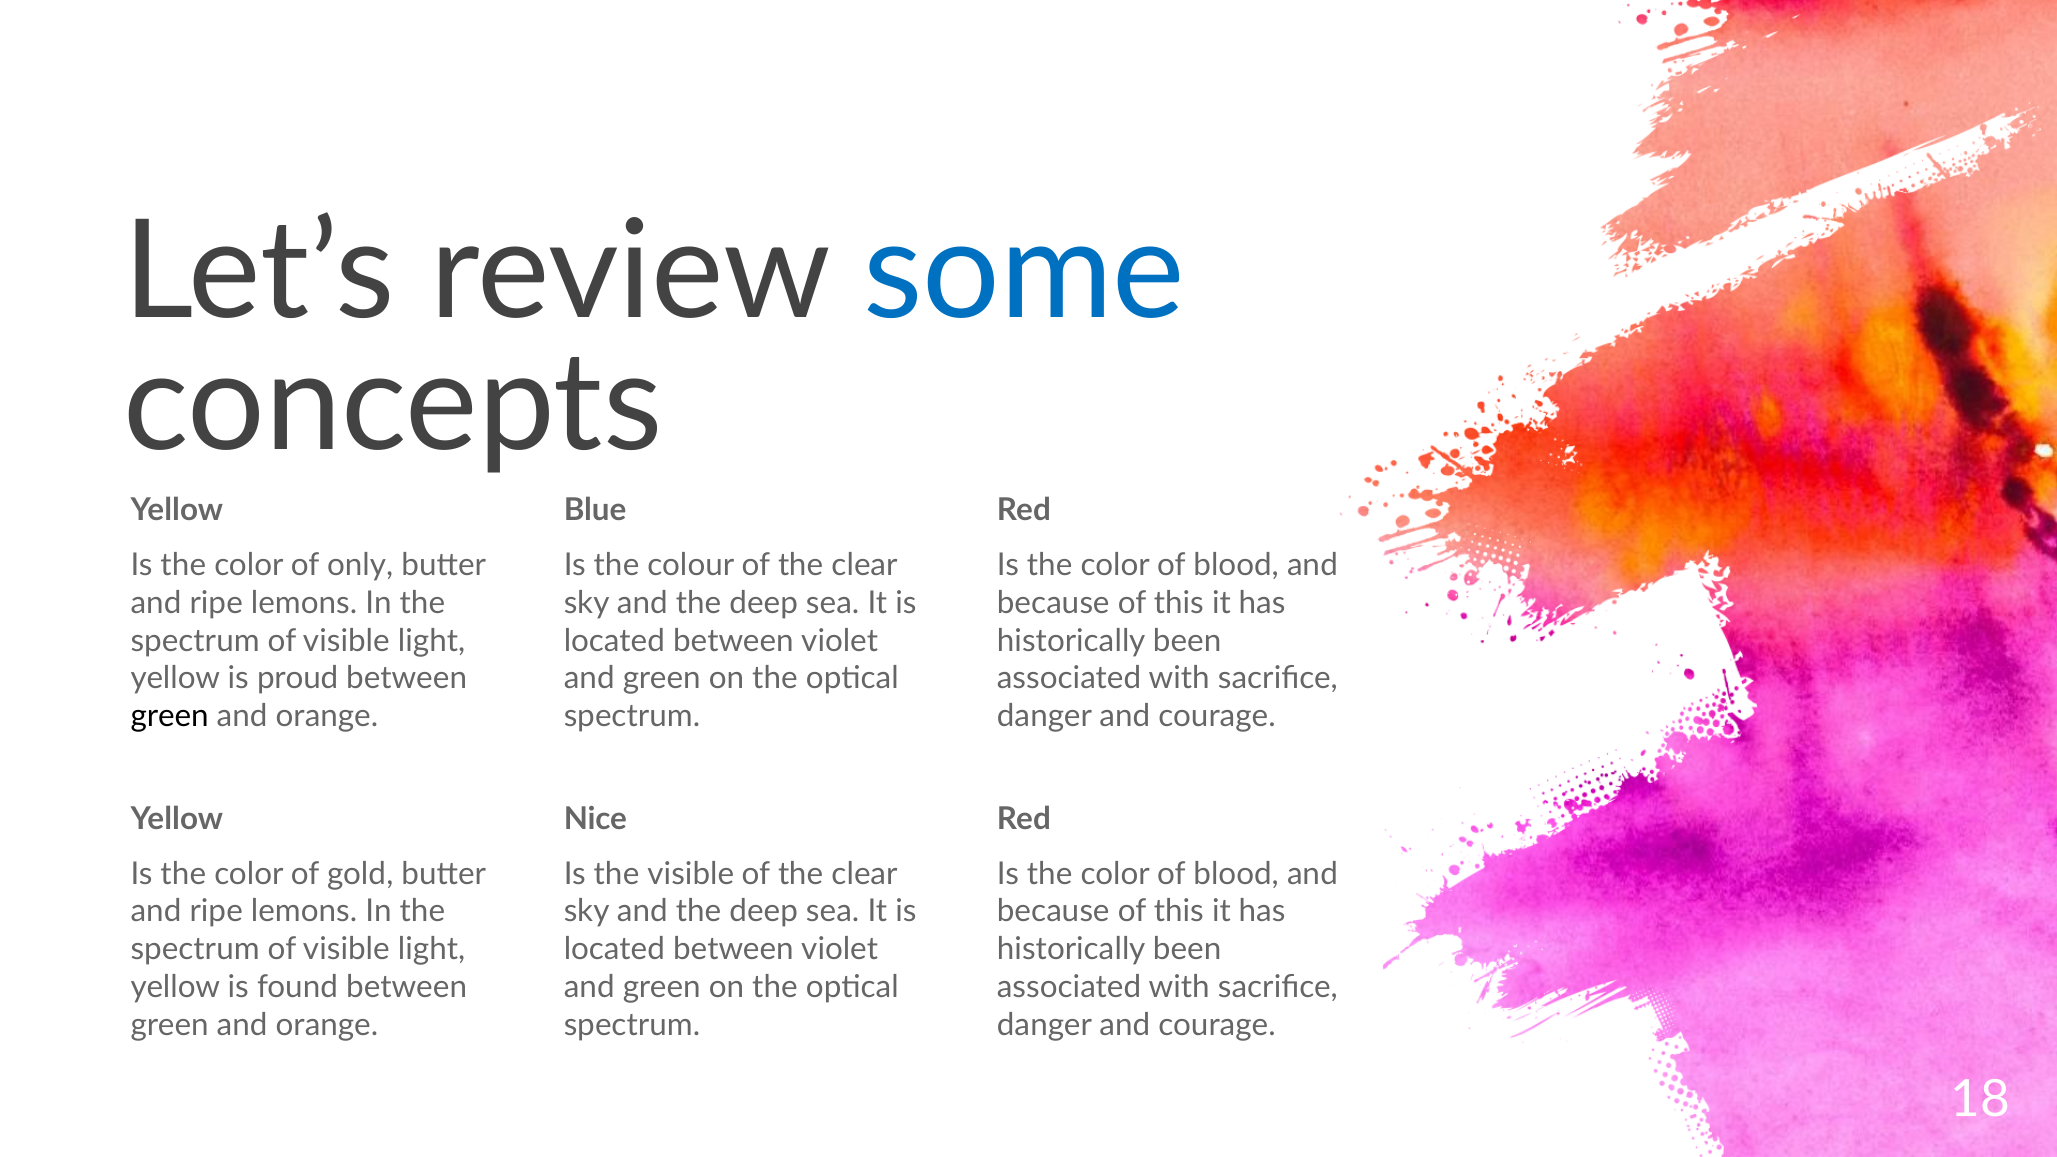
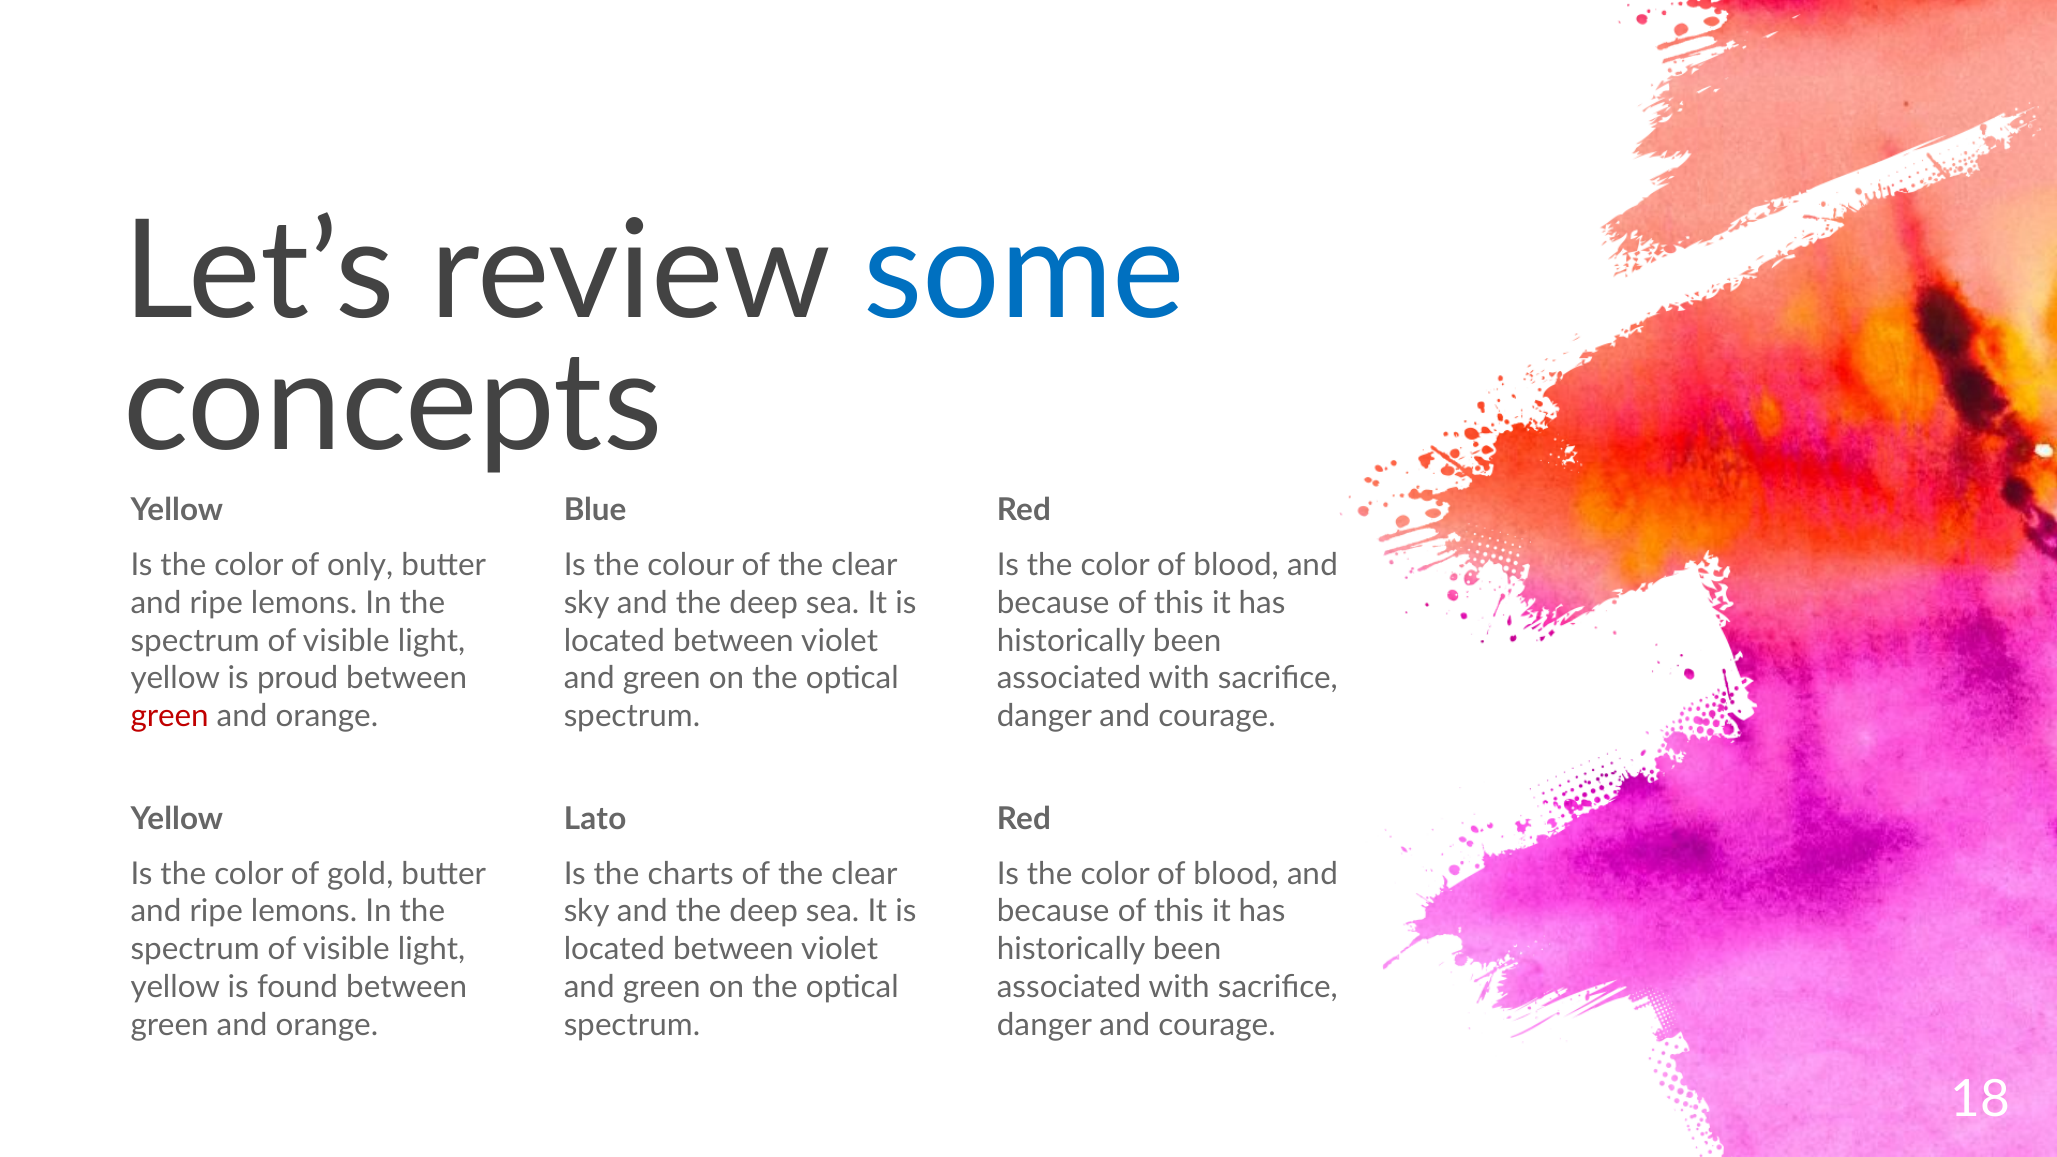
green at (170, 716) colour: black -> red
Nice: Nice -> Lato
the visible: visible -> charts
